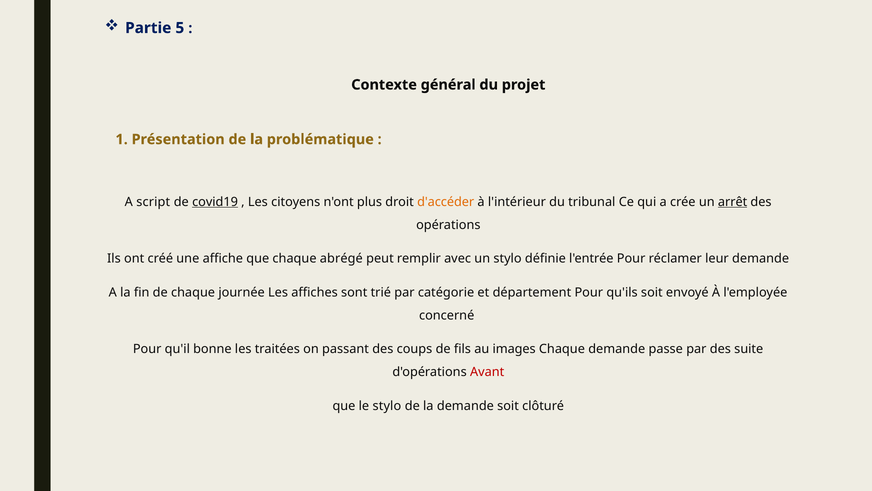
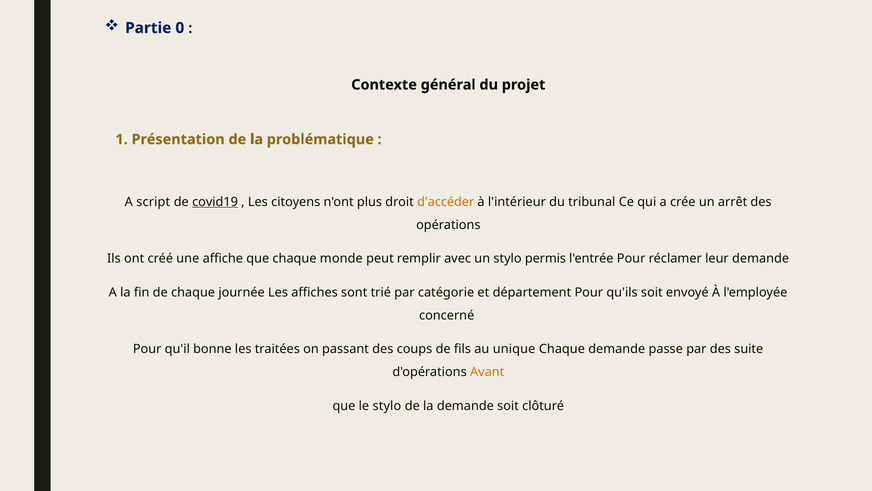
5: 5 -> 0
arrêt underline: present -> none
abrégé: abrégé -> monde
définie: définie -> permis
images: images -> unique
Avant colour: red -> orange
